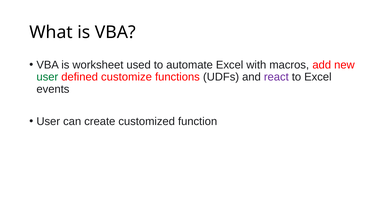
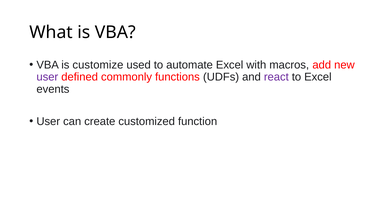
worksheet: worksheet -> customize
user at (47, 77) colour: green -> purple
customize: customize -> commonly
